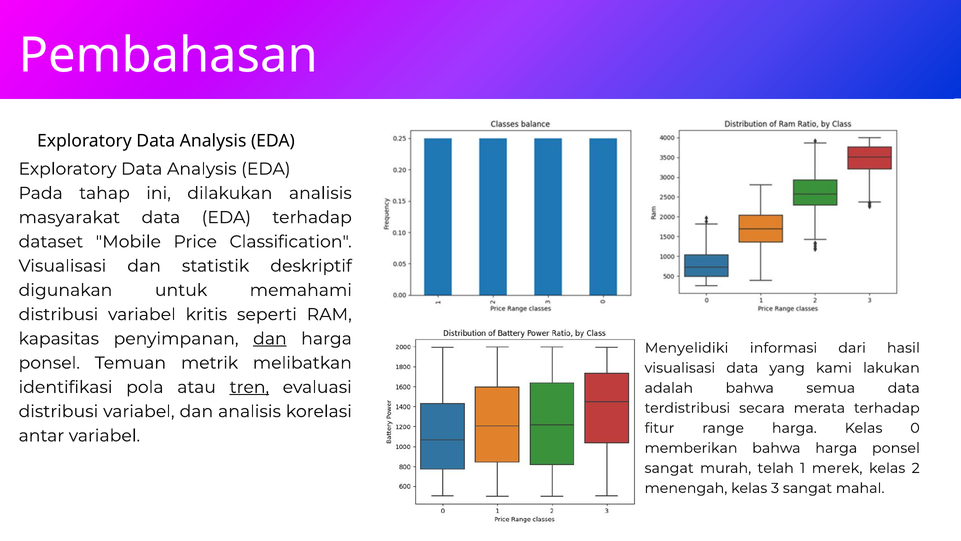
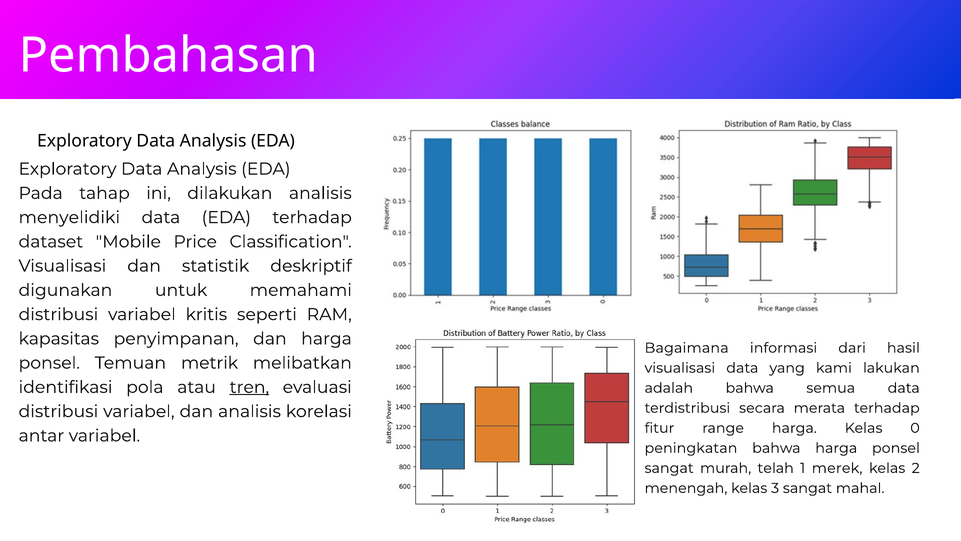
masyarakat: masyarakat -> menyelidiki
dan at (270, 338) underline: present -> none
Menyelidiki: Menyelidiki -> Bagaimana
memberikan: memberikan -> peningkatan
